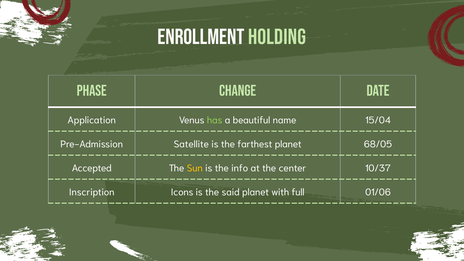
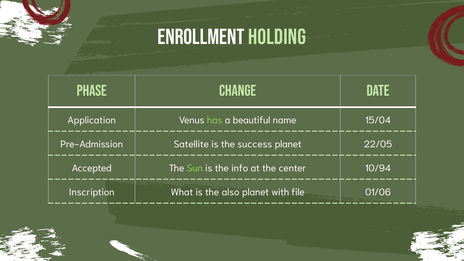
farthest: farthest -> success
68/05: 68/05 -> 22/05
Sun colour: yellow -> light green
10/37: 10/37 -> 10/94
Icons: Icons -> What
said: said -> also
full: full -> file
